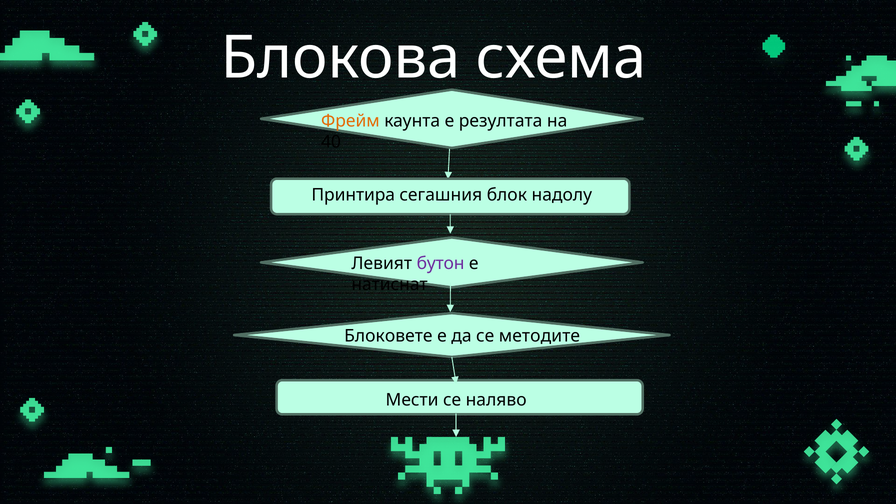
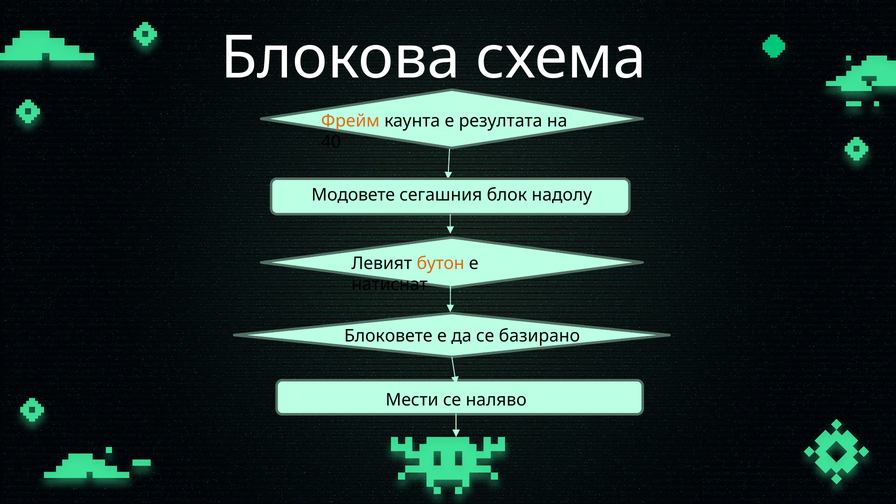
Принтира: Принтира -> Модовете
бутон colour: purple -> orange
методите: методите -> базирано
